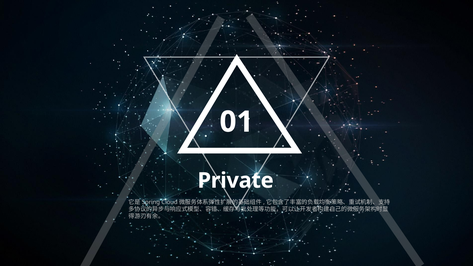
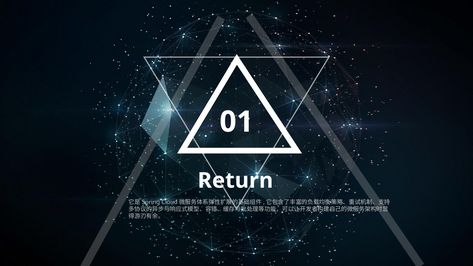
Private: Private -> Return
